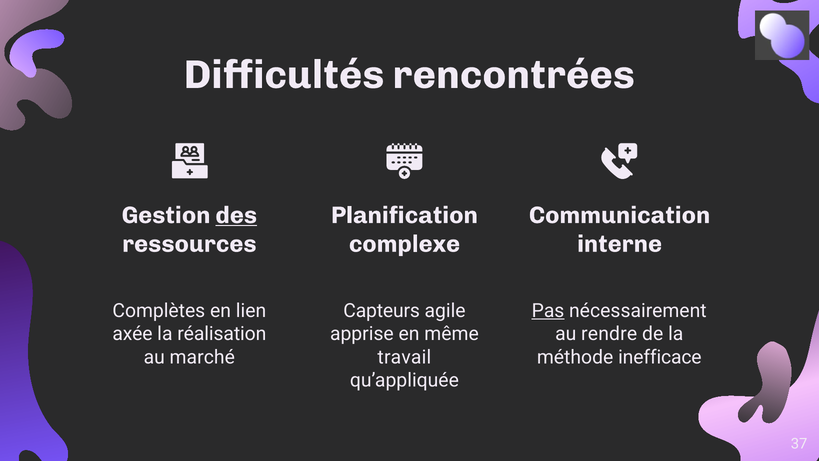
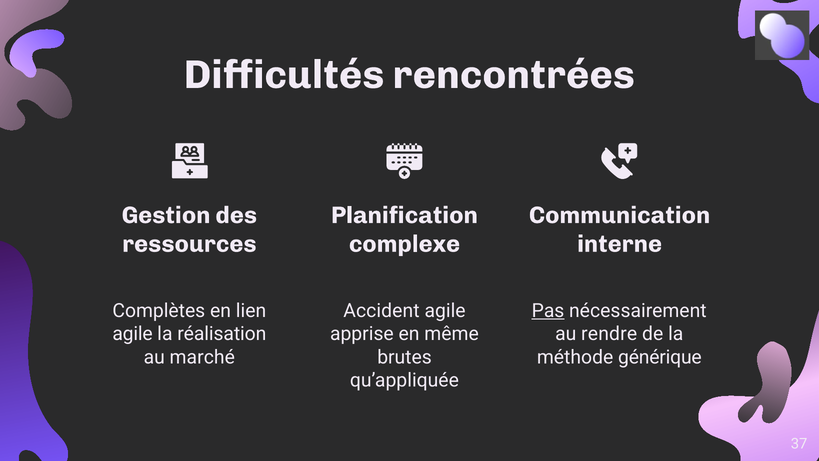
des underline: present -> none
Capteurs: Capteurs -> Accident
axée at (133, 334): axée -> agile
travail: travail -> brutes
inefficace: inefficace -> générique
